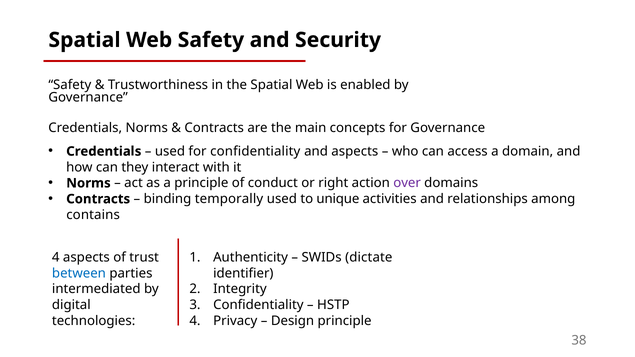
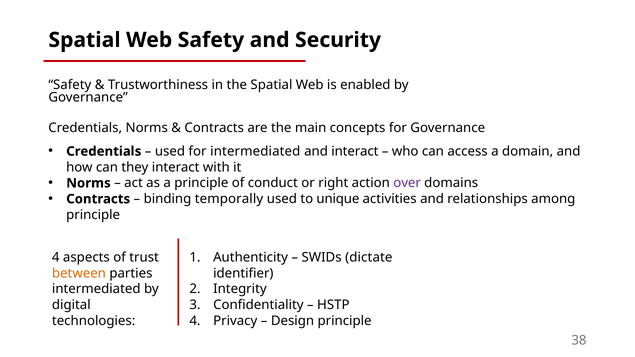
for confidentiality: confidentiality -> intermediated
and aspects: aspects -> interact
contains at (93, 215): contains -> principle
between colour: blue -> orange
